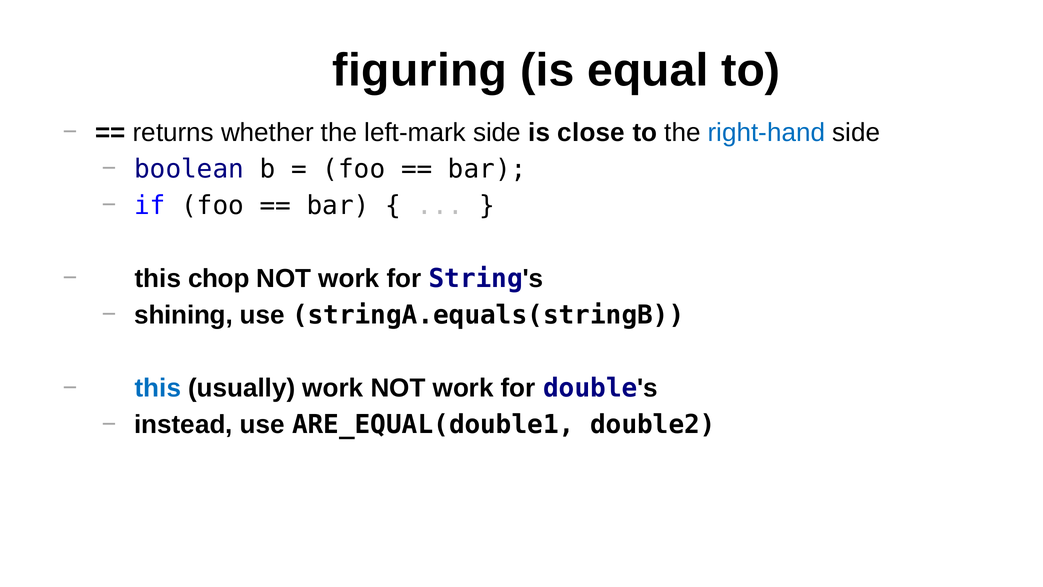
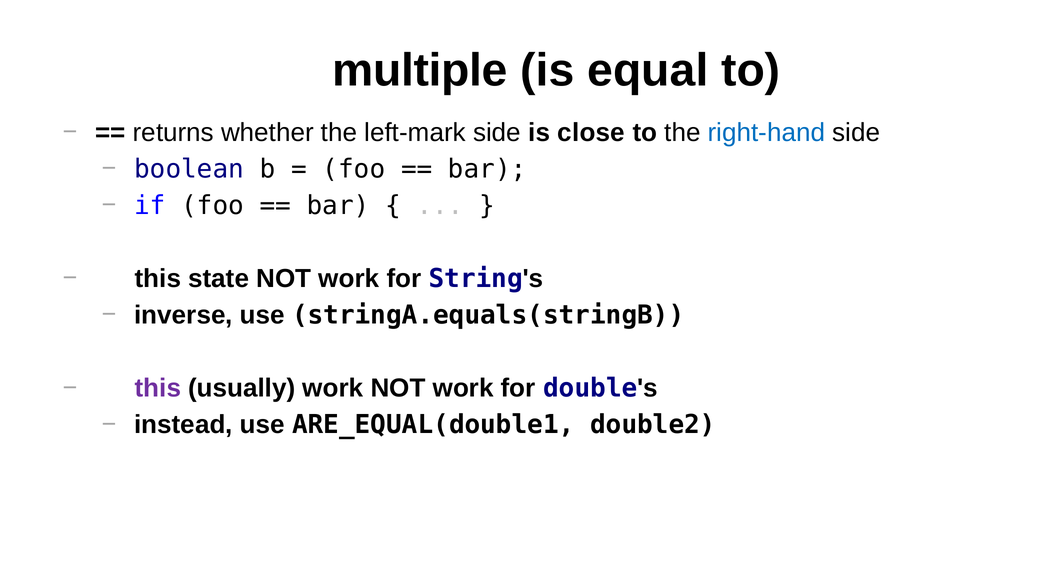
figuring: figuring -> multiple
chop: chop -> state
shining: shining -> inverse
this at (158, 388) colour: blue -> purple
